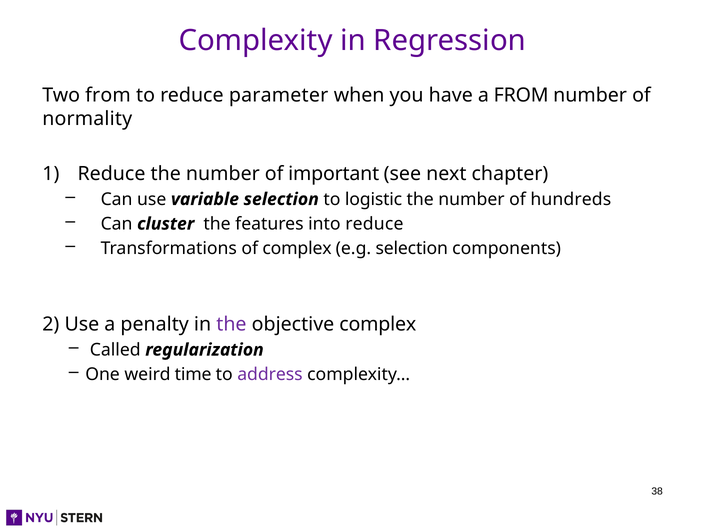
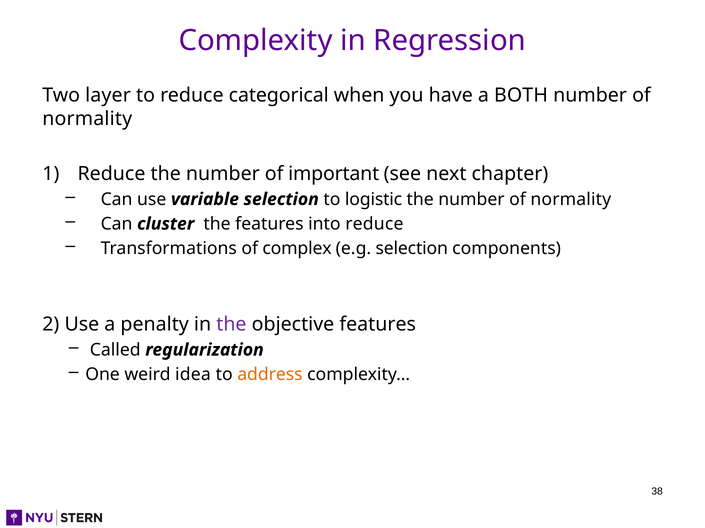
Two from: from -> layer
parameter: parameter -> categorical
a FROM: FROM -> BOTH
the number of hundreds: hundreds -> normality
objective complex: complex -> features
time: time -> idea
address colour: purple -> orange
